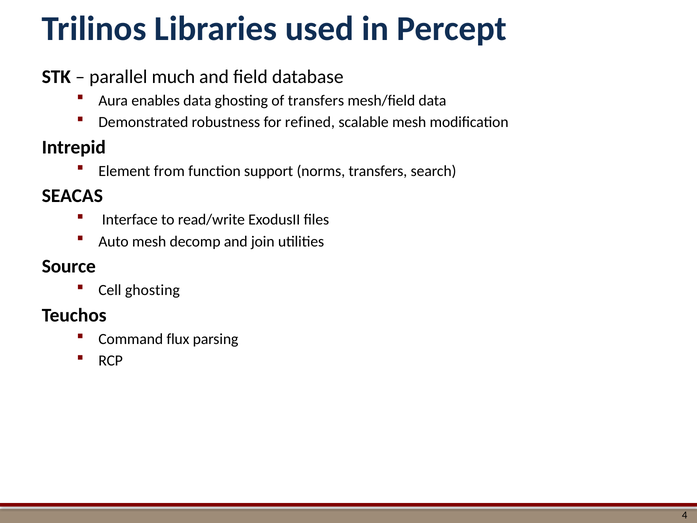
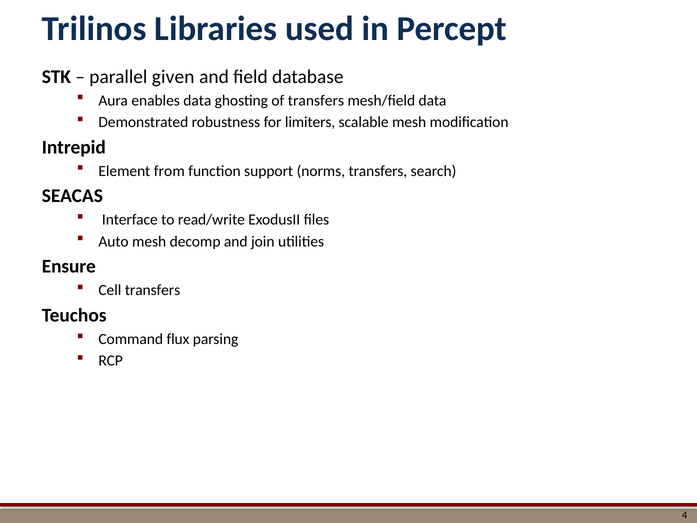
much: much -> given
refined: refined -> limiters
Source: Source -> Ensure
Cell ghosting: ghosting -> transfers
